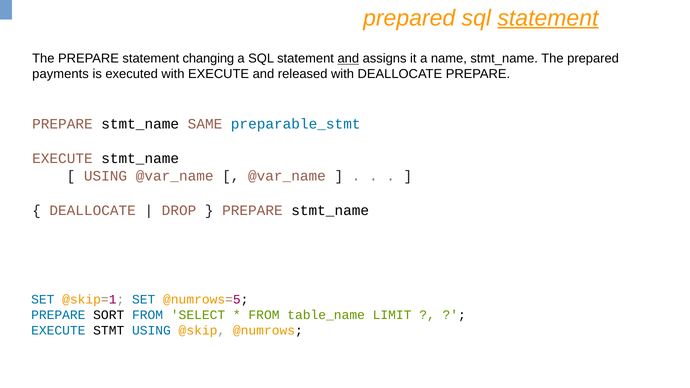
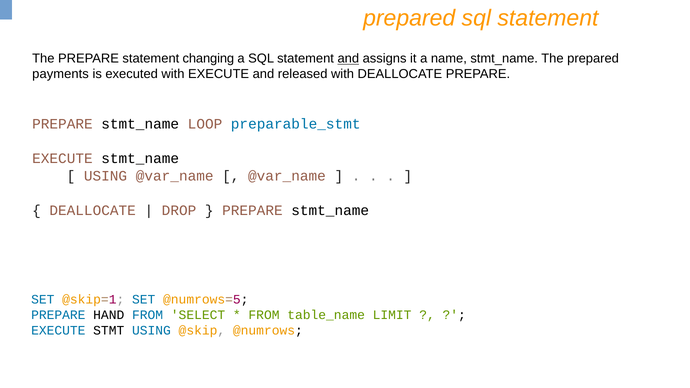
statement at (548, 18) underline: present -> none
SAME: SAME -> LOOP
SORT: SORT -> HAND
